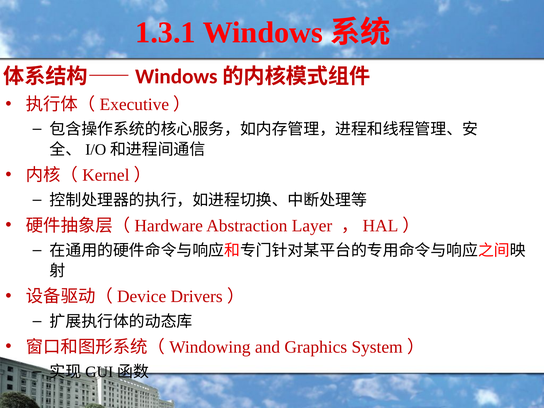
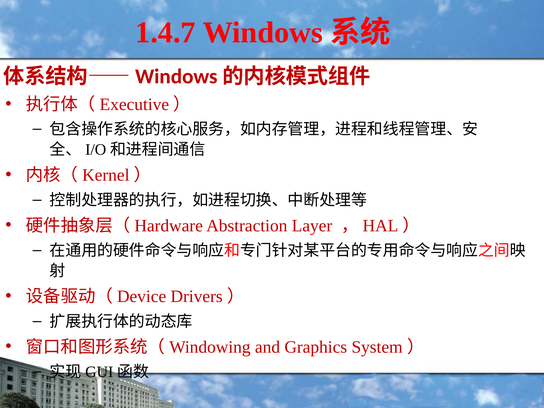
1.3.1: 1.3.1 -> 1.4.7
